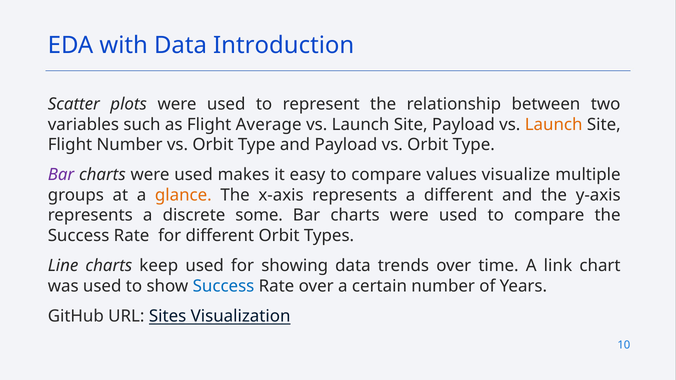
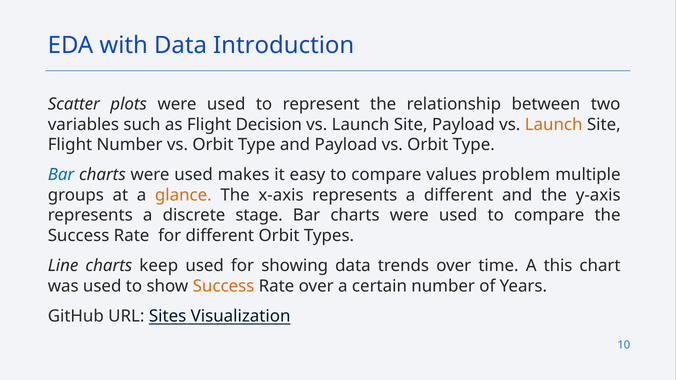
Average: Average -> Decision
Bar at (61, 175) colour: purple -> blue
visualize: visualize -> problem
some: some -> stage
link: link -> this
Success at (224, 286) colour: blue -> orange
